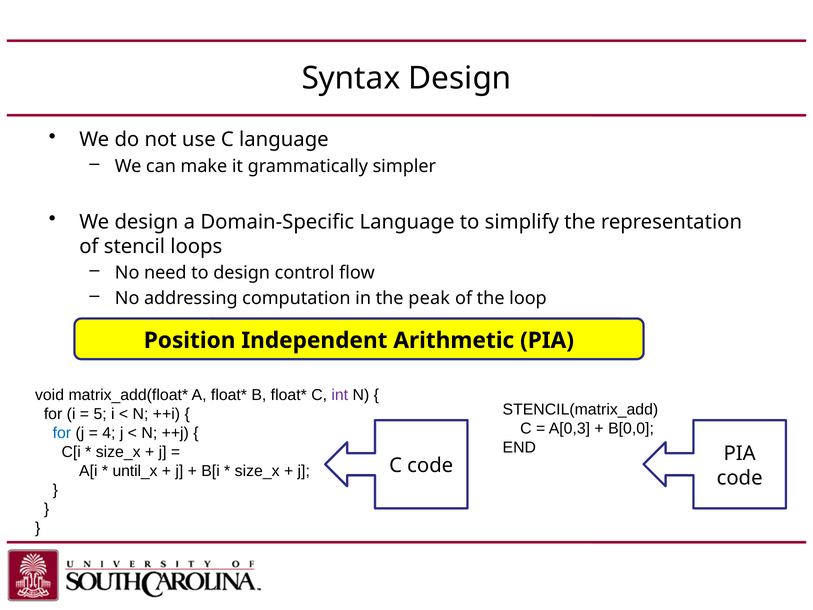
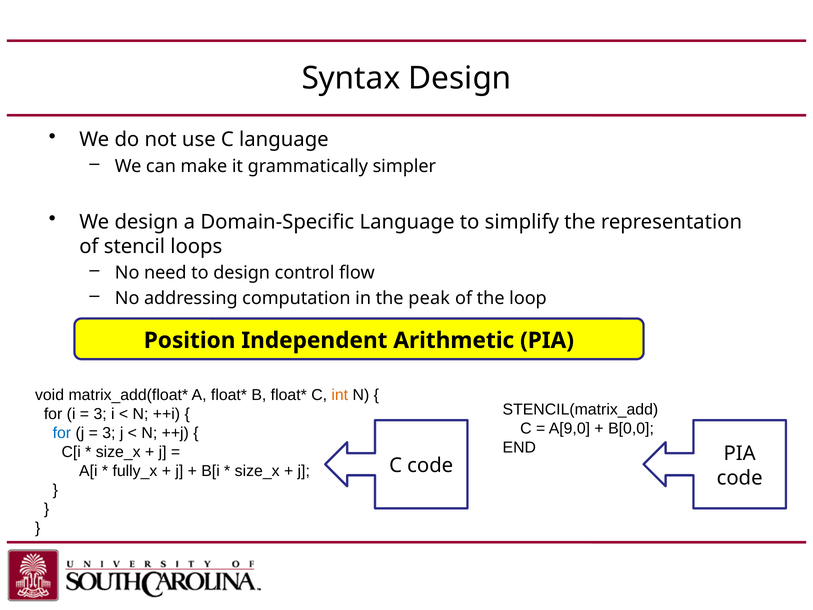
int colour: purple -> orange
5 at (100, 414): 5 -> 3
A[0,3: A[0,3 -> A[9,0
4 at (109, 433): 4 -> 3
until_x: until_x -> fully_x
